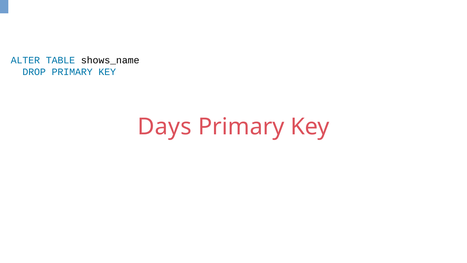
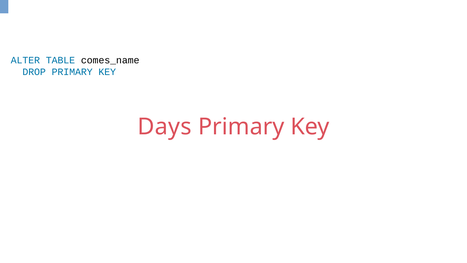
shows_name: shows_name -> comes_name
